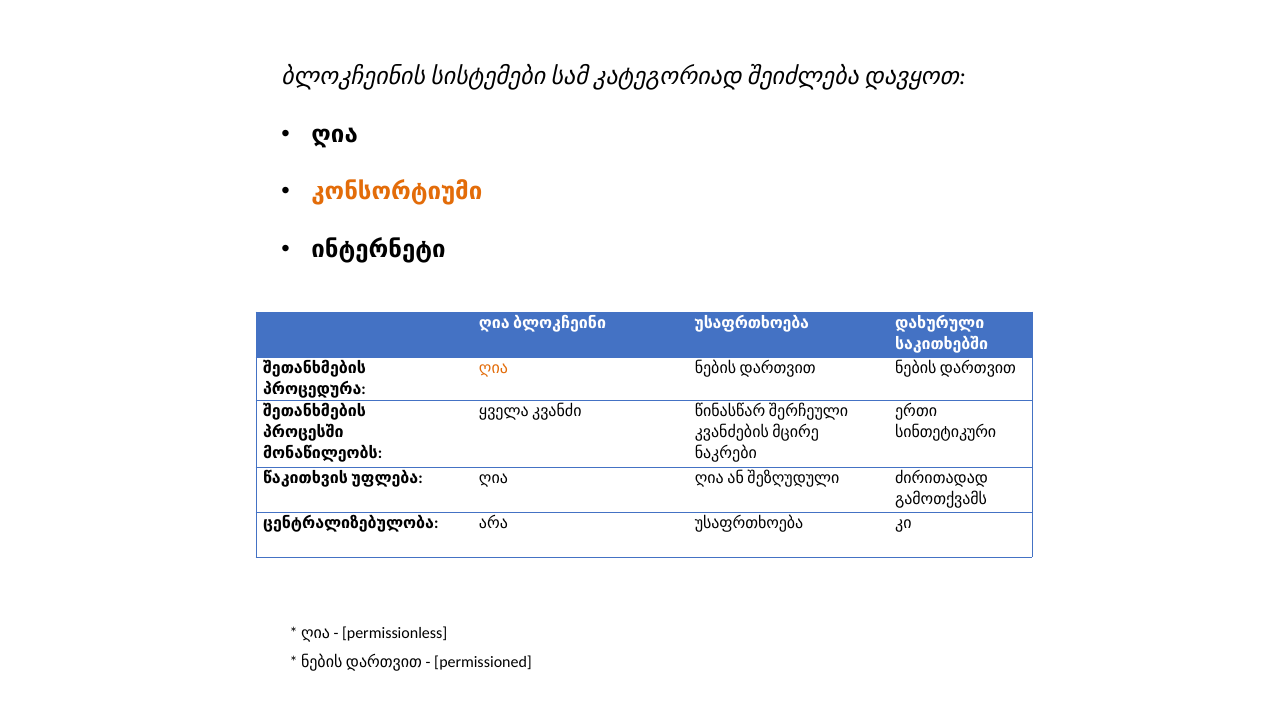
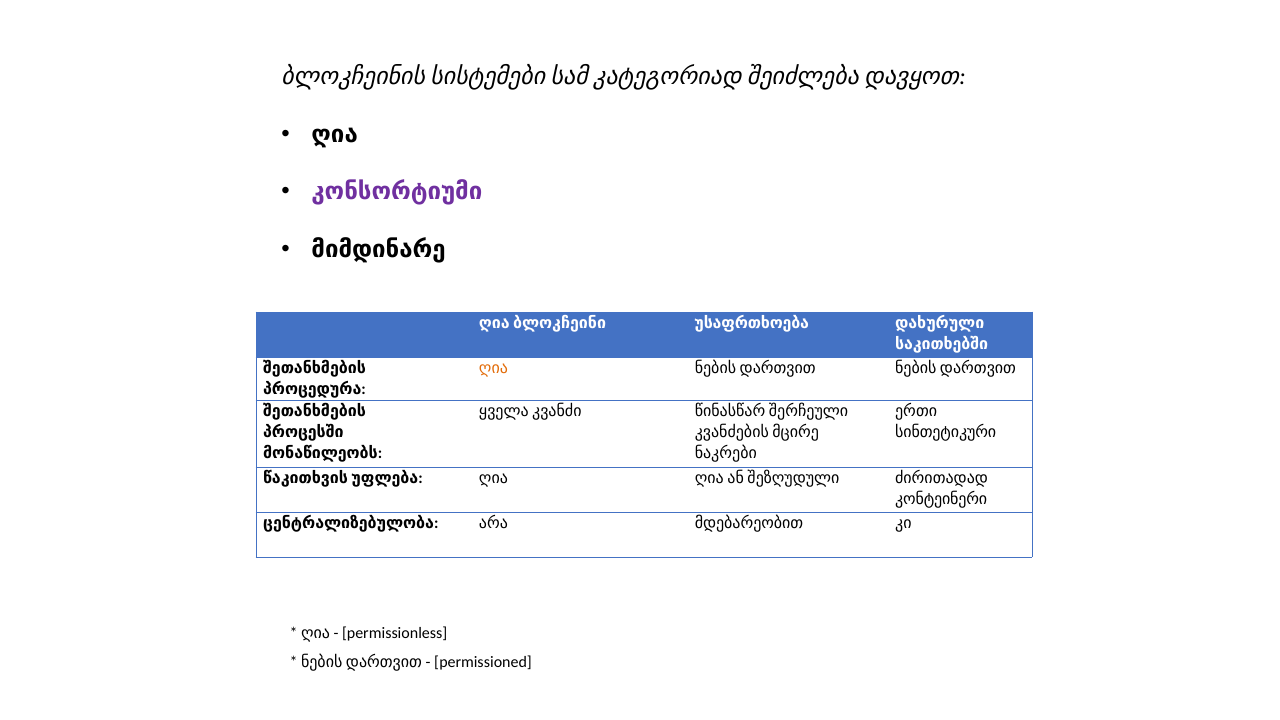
კონსორტიუმი colour: orange -> purple
ინტერნეტი: ინტერნეტი -> მიმდინარე
გამოთქვამს: გამოთქვამს -> კონტეინერი
არა უსაფრთხოება: უსაფრთხოება -> მდებარეობით
